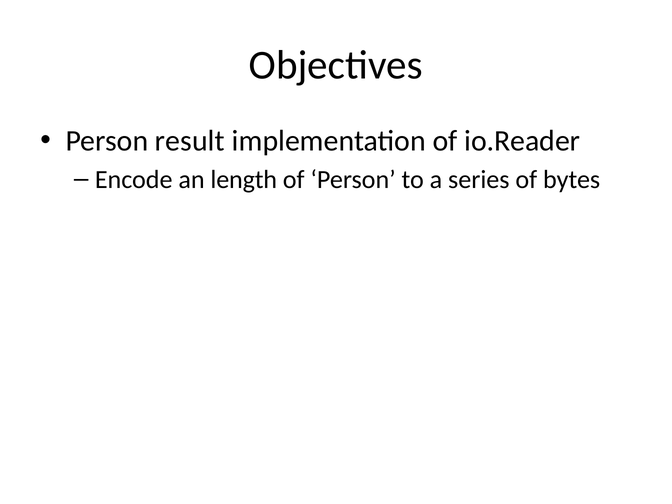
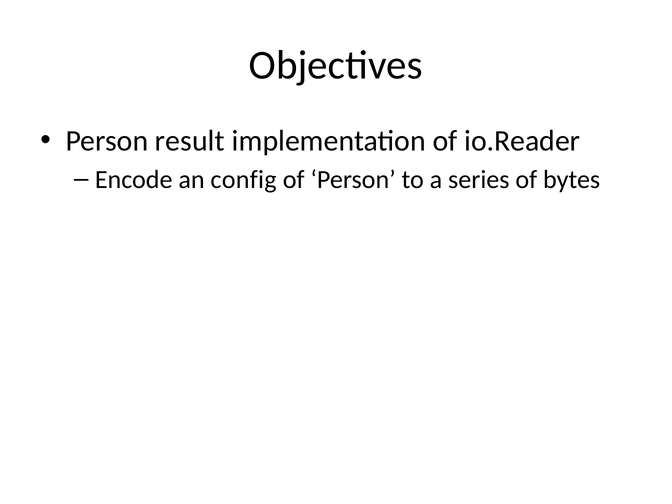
length: length -> config
